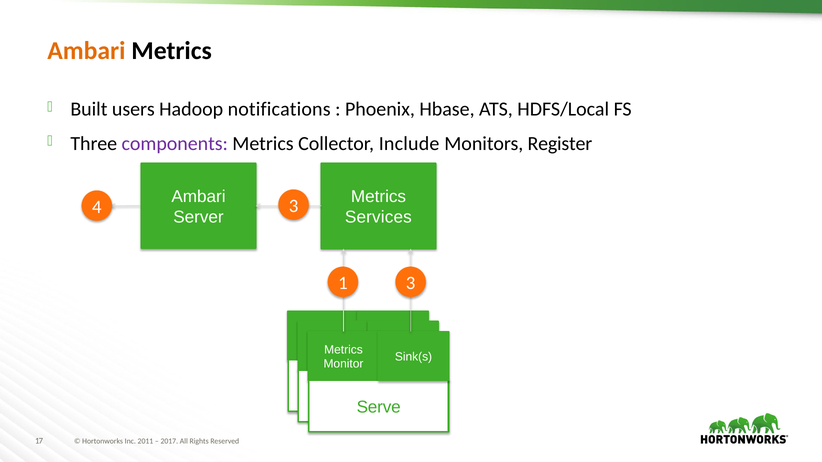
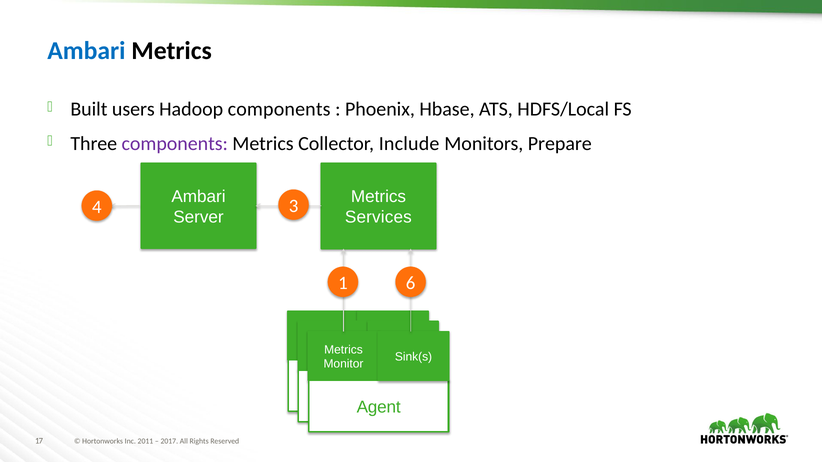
Ambari at (86, 51) colour: orange -> blue
Hadoop notifications: notifications -> components
Register: Register -> Prepare
1 3: 3 -> 6
Serve: Serve -> Agent
